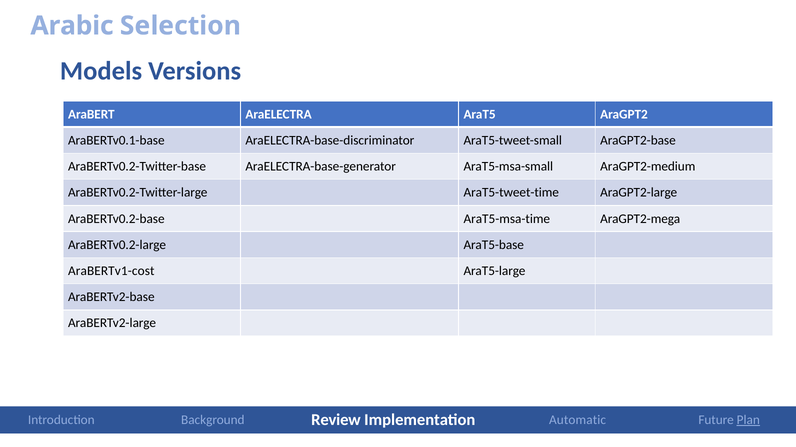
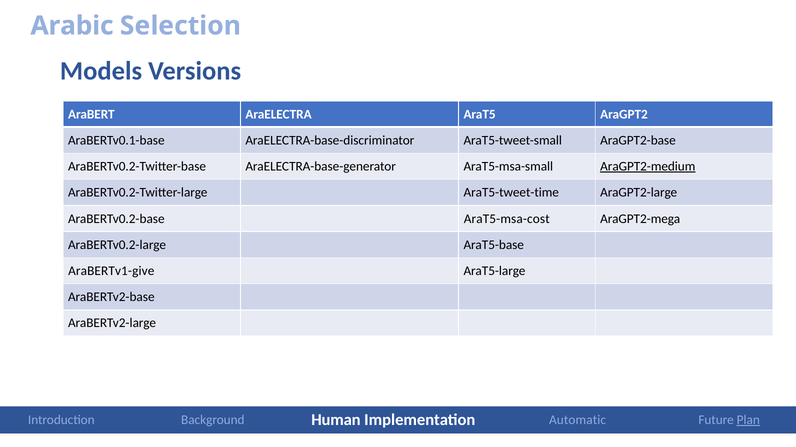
AraGPT2-medium underline: none -> present
AraT5-msa-time: AraT5-msa-time -> AraT5-msa-cost
AraBERTv1-cost: AraBERTv1-cost -> AraBERTv1-give
Review: Review -> Human
